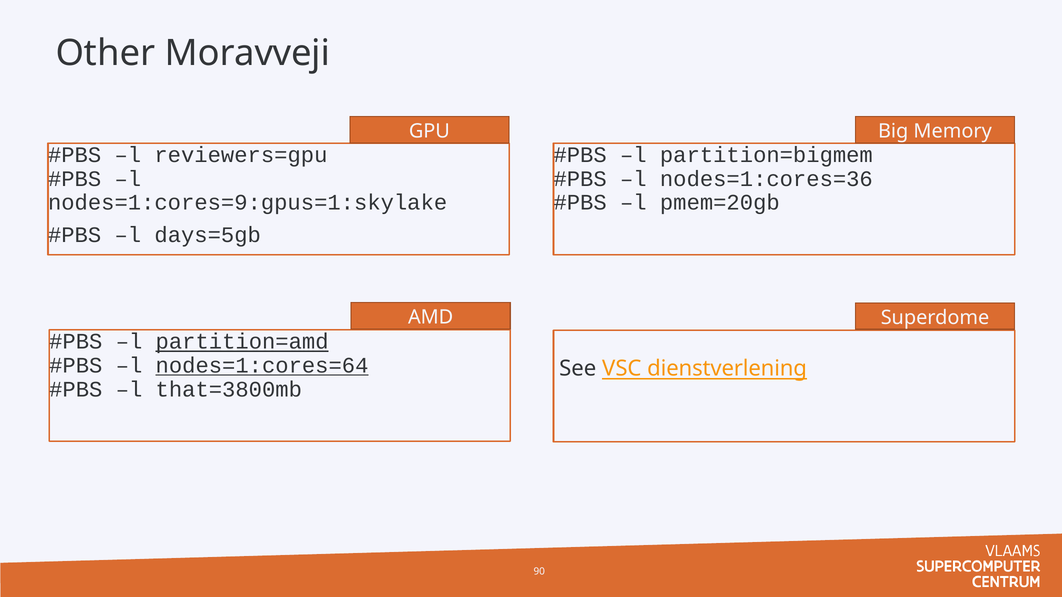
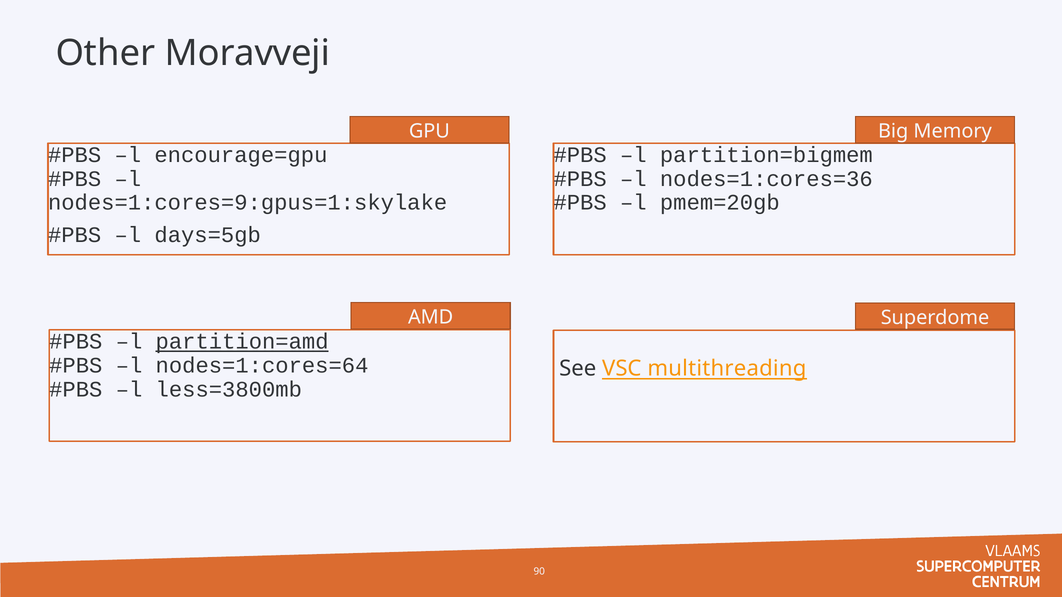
reviewers=gpu: reviewers=gpu -> encourage=gpu
nodes=1:cores=64 underline: present -> none
dienstverlening: dienstverlening -> multithreading
that=3800mb: that=3800mb -> less=3800mb
